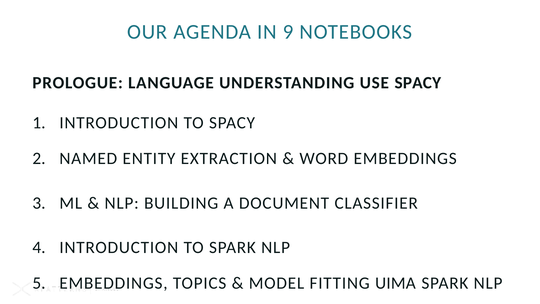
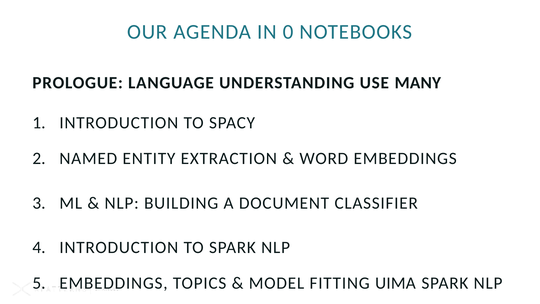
9: 9 -> 0
USE SPACY: SPACY -> MANY
